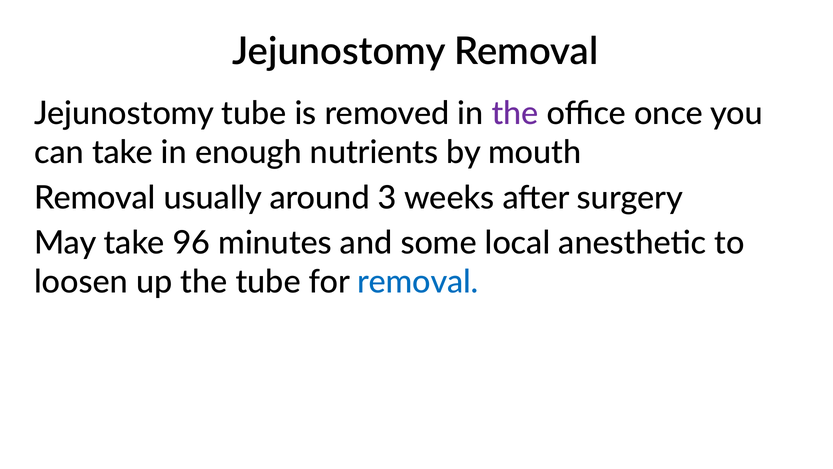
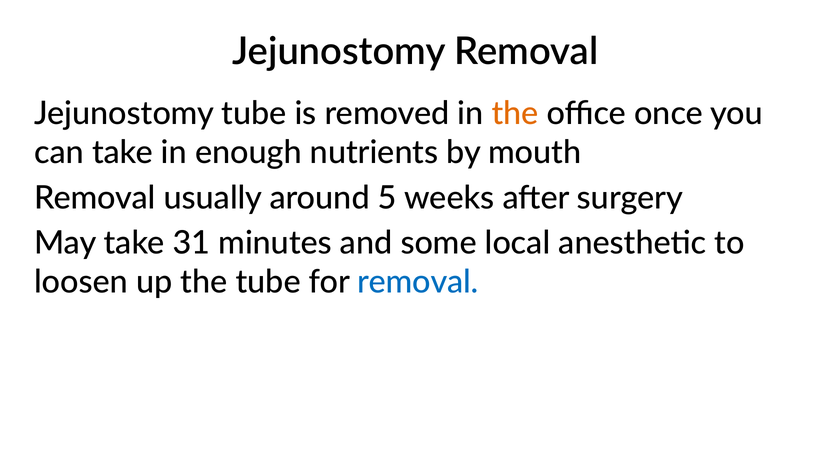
the at (515, 113) colour: purple -> orange
3: 3 -> 5
96: 96 -> 31
